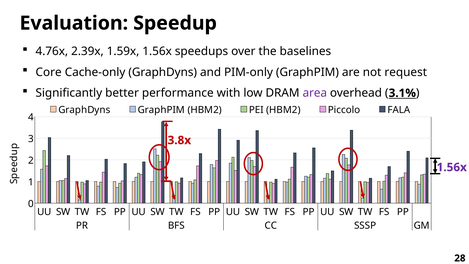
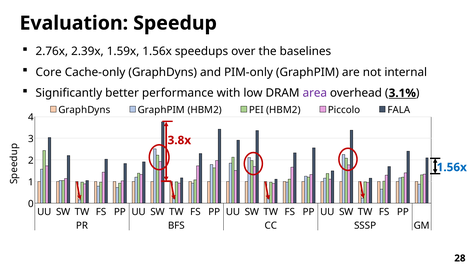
4.76x: 4.76x -> 2.76x
request: request -> internal
1.56x at (452, 167) colour: purple -> blue
